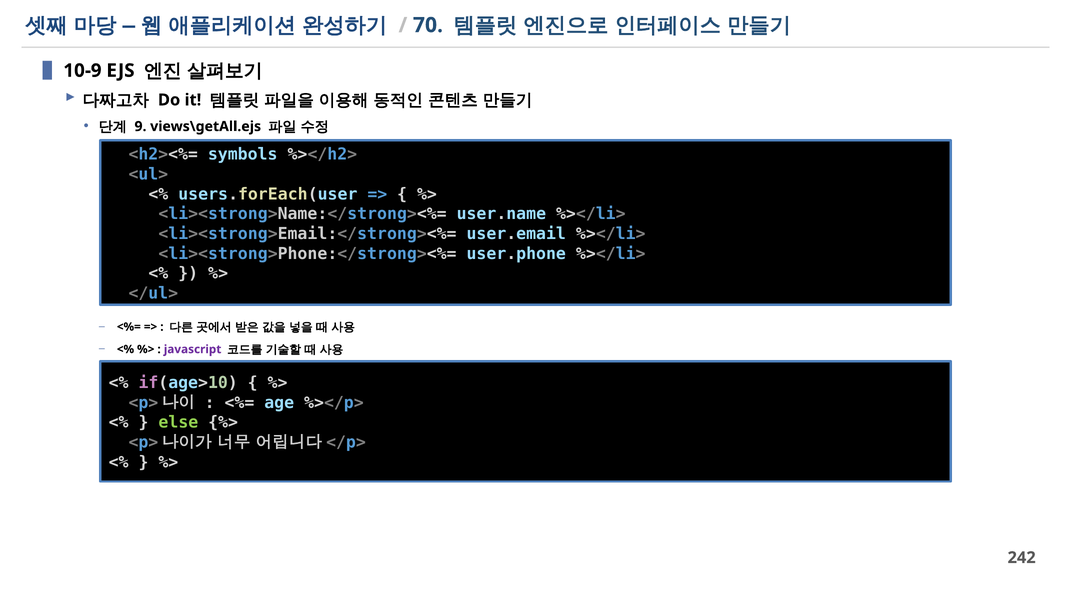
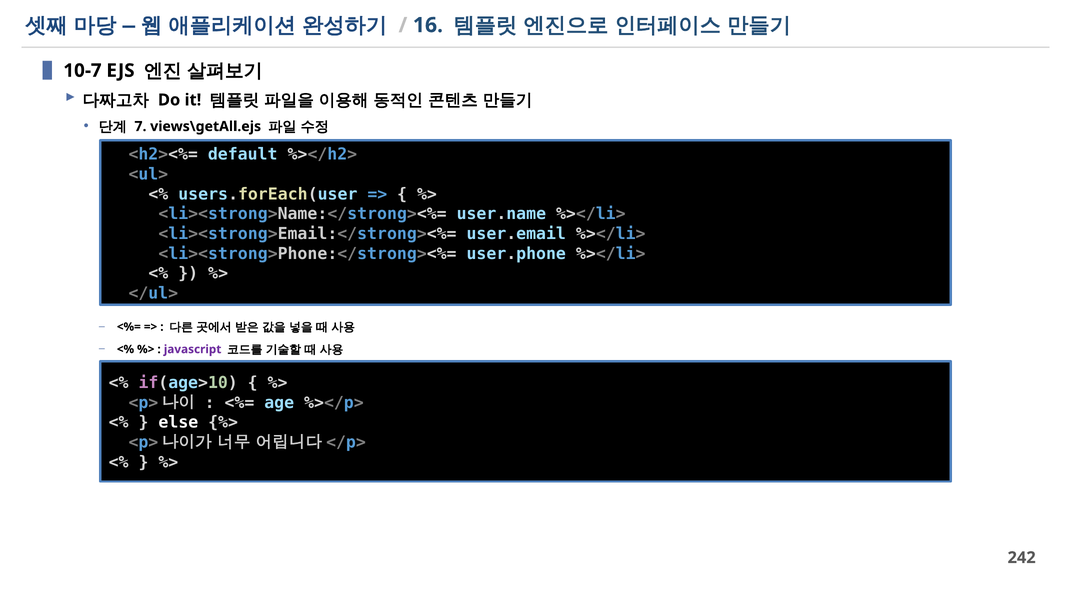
70: 70 -> 16
10-9: 10-9 -> 10-7
9: 9 -> 7
symbols: symbols -> default
else colour: light green -> white
